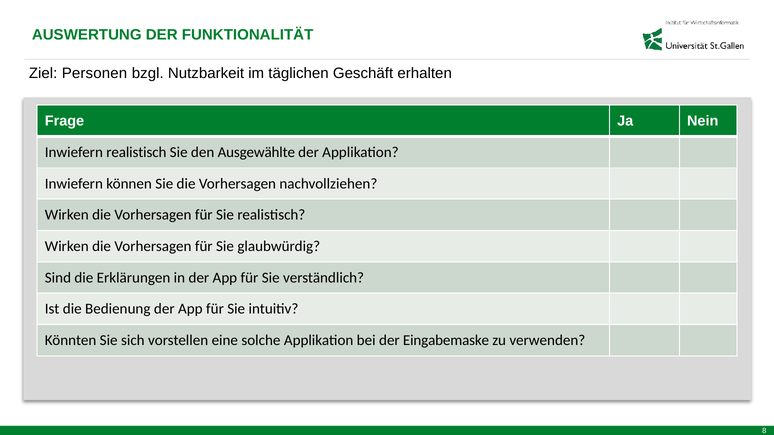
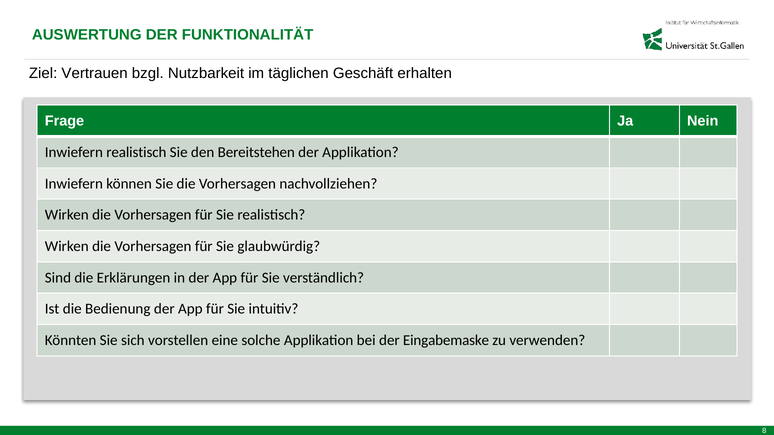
Personen: Personen -> Vertrauen
Ausgewählte: Ausgewählte -> Bereitstehen
